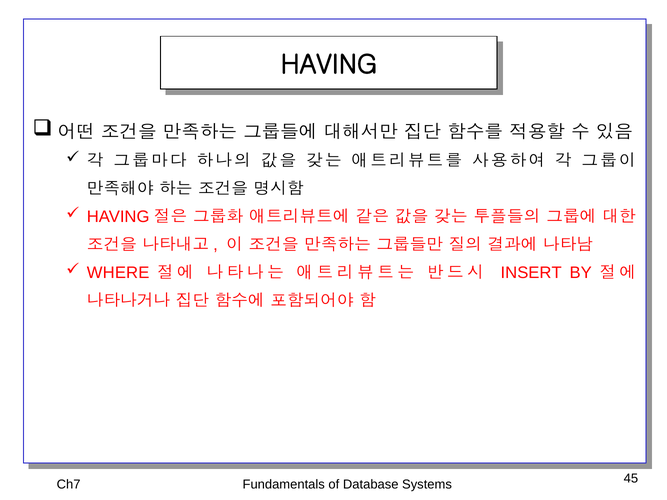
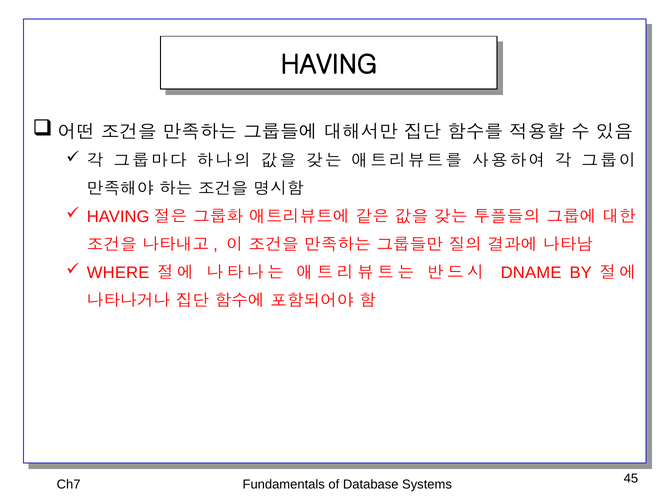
INSERT: INSERT -> DNAME
